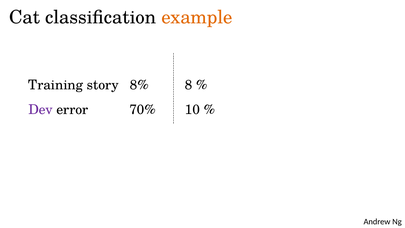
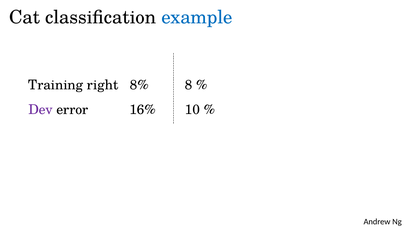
example colour: orange -> blue
story: story -> right
70%: 70% -> 16%
